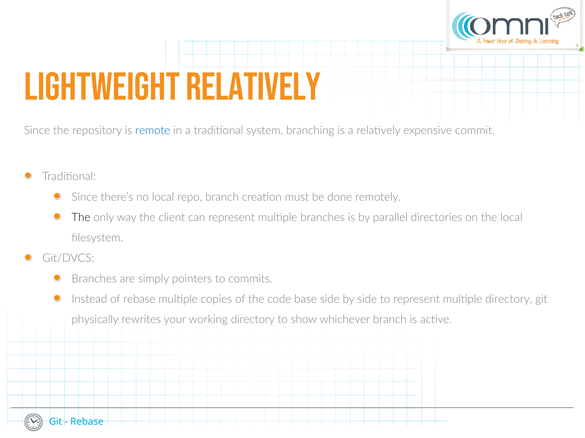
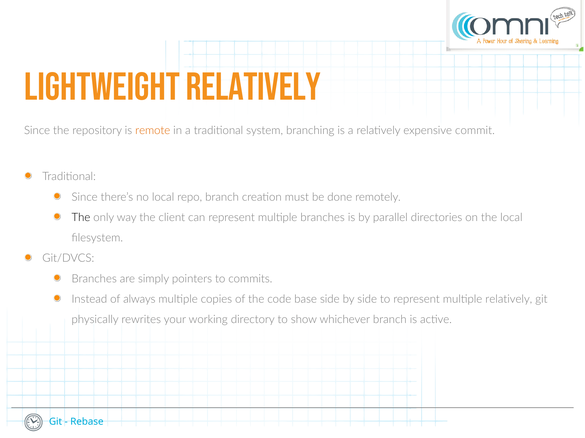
remote colour: blue -> orange
of rebase: rebase -> always
multiple directory: directory -> relatively
